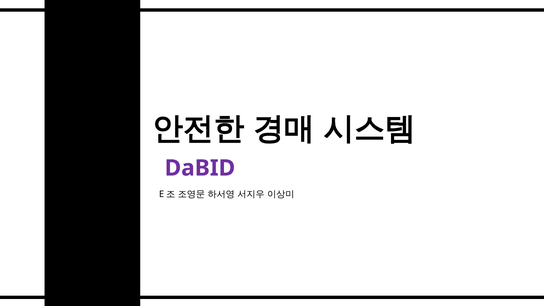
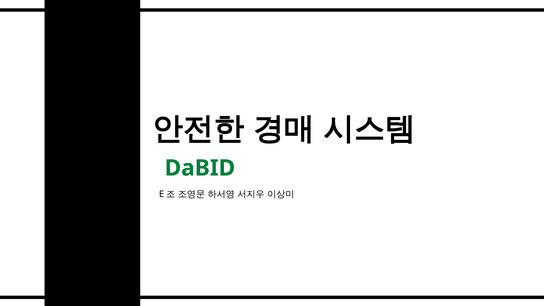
DaBID colour: purple -> green
